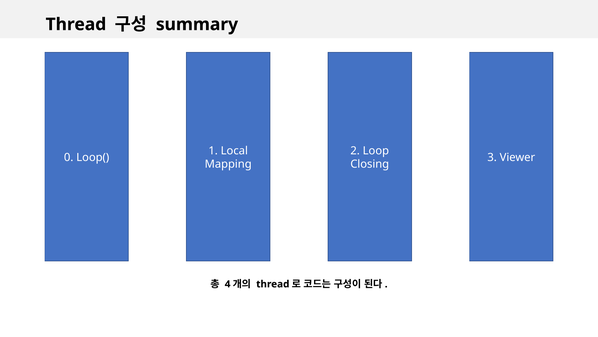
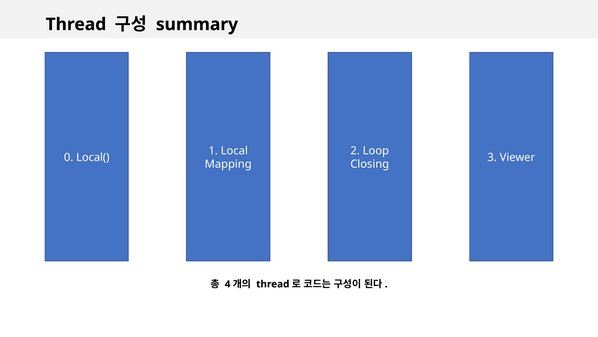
Loop(: Loop( -> Local(
